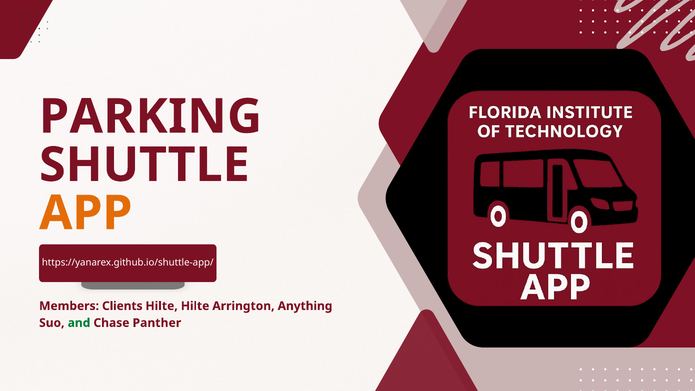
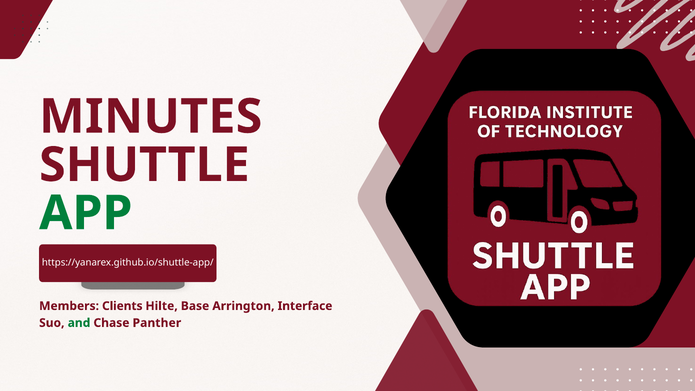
PARKING: PARKING -> MINUTES
APP colour: orange -> green
Hilte Hilte: Hilte -> Base
Anything: Anything -> Interface
